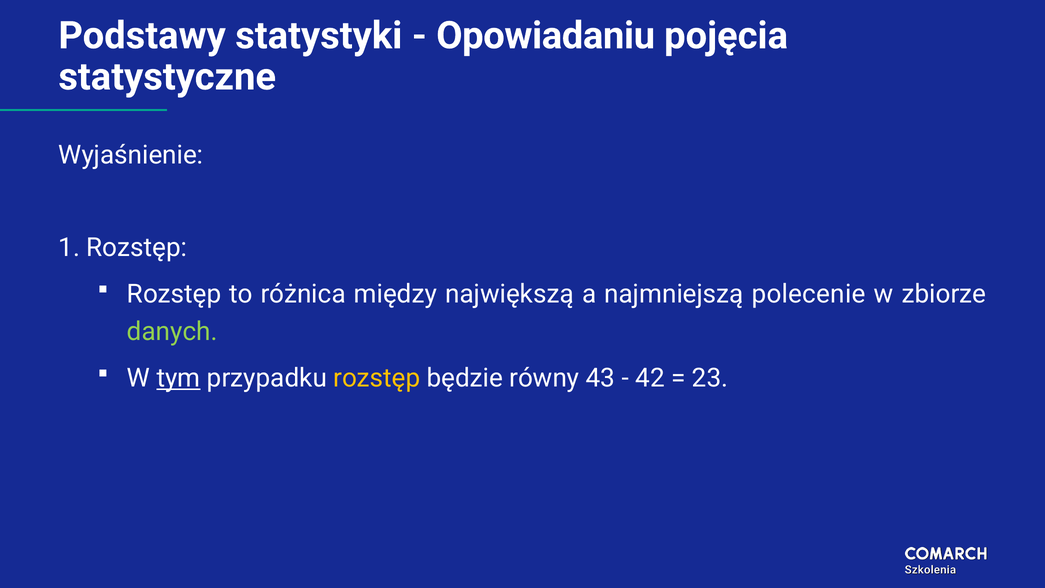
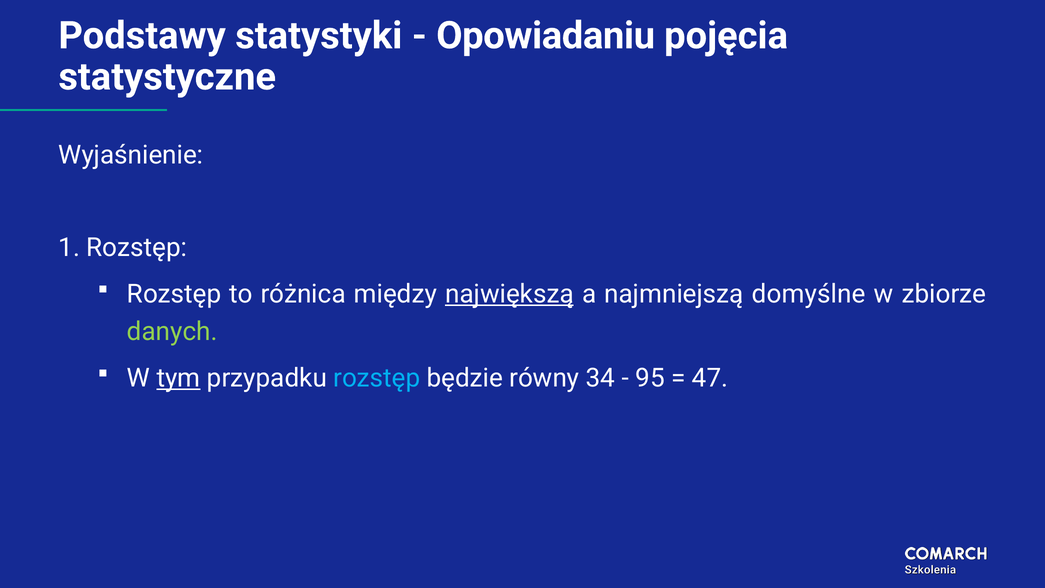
największą underline: none -> present
polecenie: polecenie -> domyślne
rozstęp at (377, 378) colour: yellow -> light blue
43: 43 -> 34
42: 42 -> 95
23: 23 -> 47
